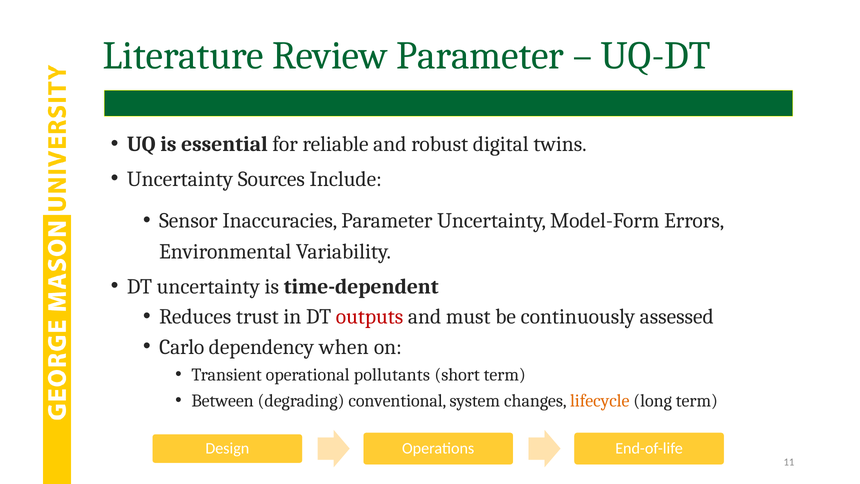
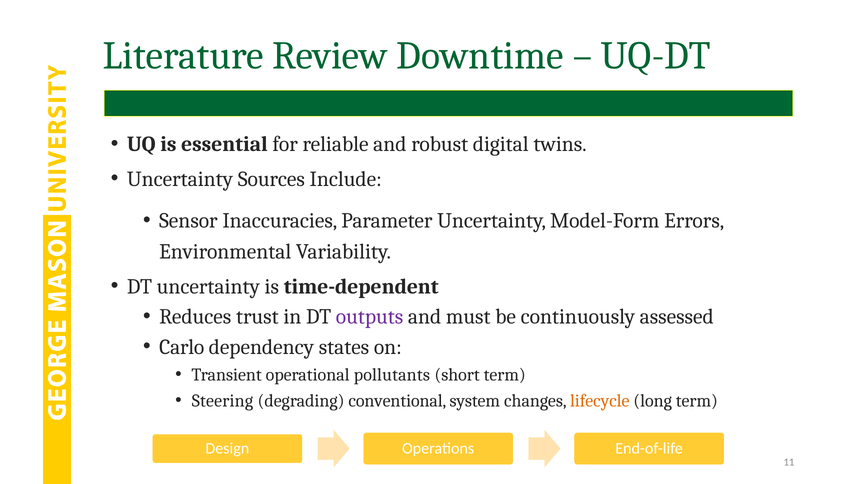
Review Parameter: Parameter -> Downtime
outputs colour: red -> purple
when: when -> states
Between: Between -> Steering
